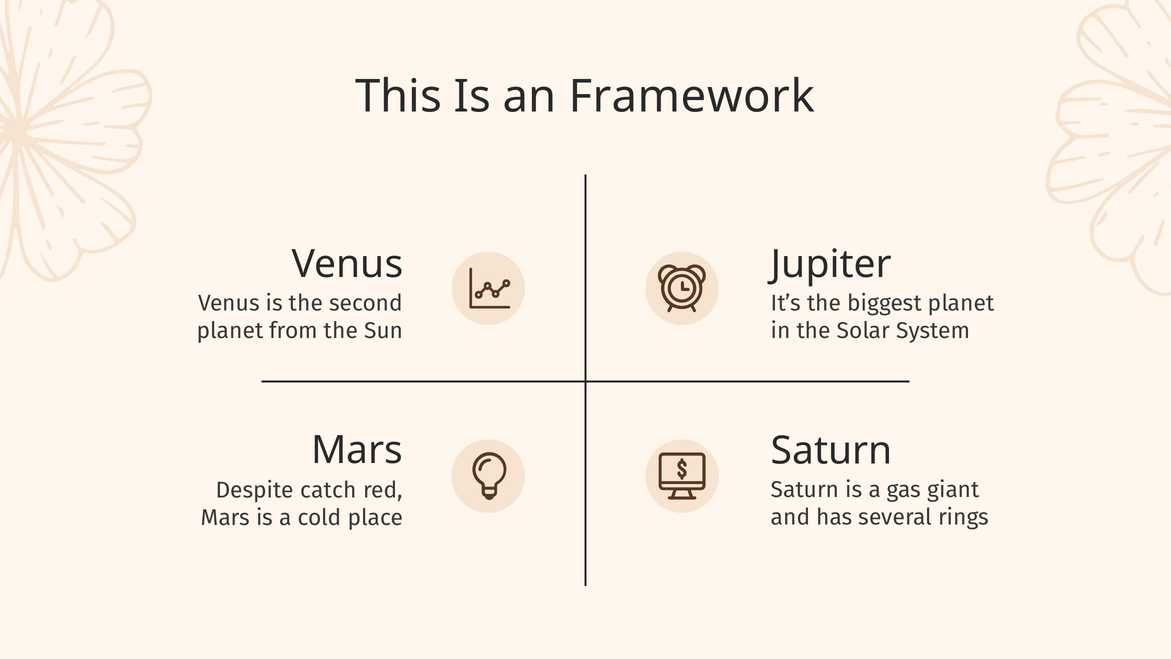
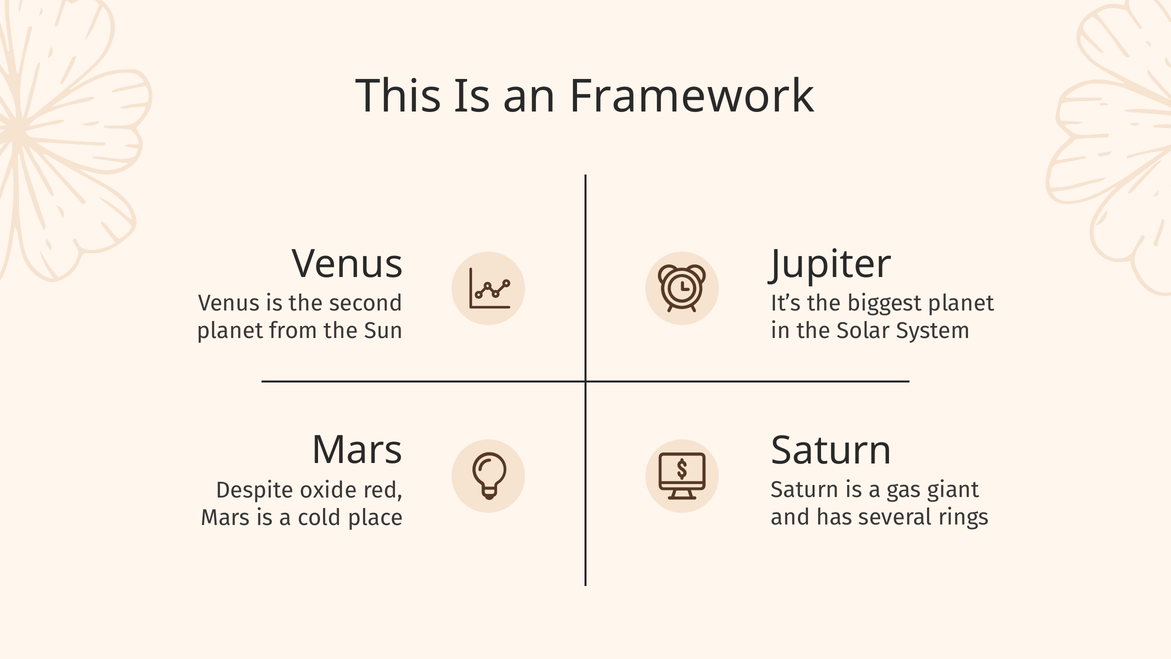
catch: catch -> oxide
